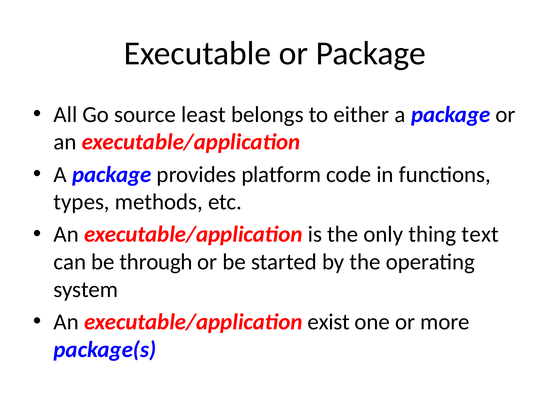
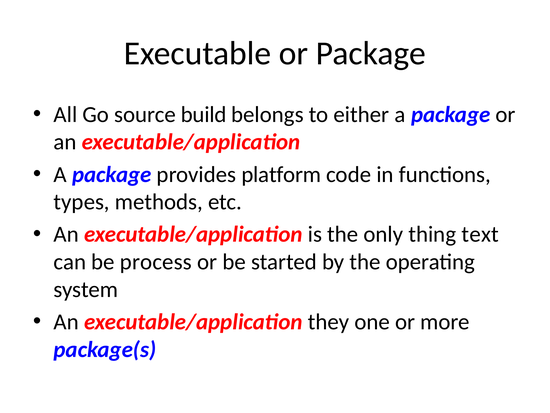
least: least -> build
through: through -> process
exist: exist -> they
